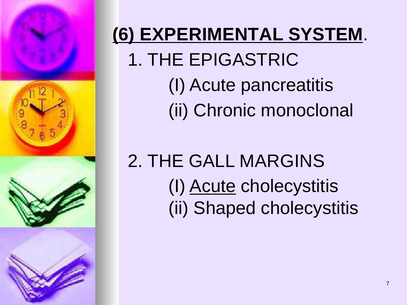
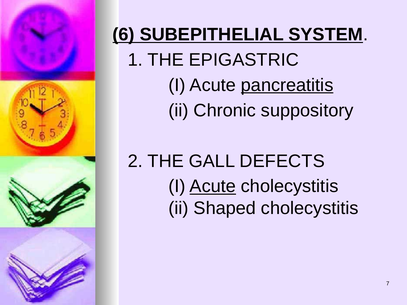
EXPERIMENTAL: EXPERIMENTAL -> SUBEPITHELIAL
pancreatitis underline: none -> present
monoclonal: monoclonal -> suppository
MARGINS: MARGINS -> DEFECTS
